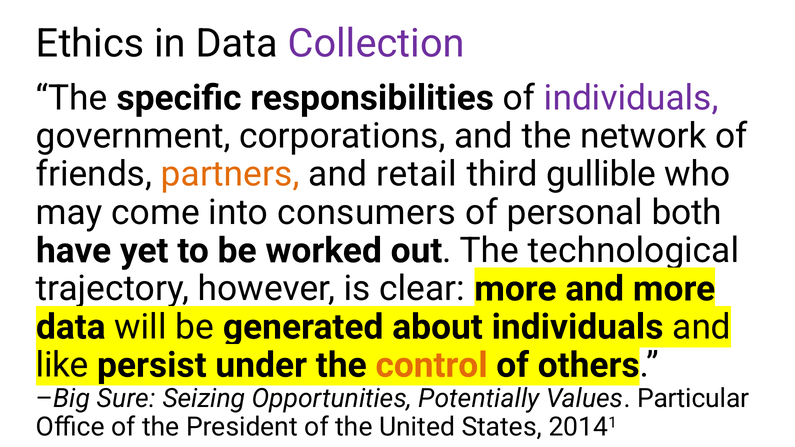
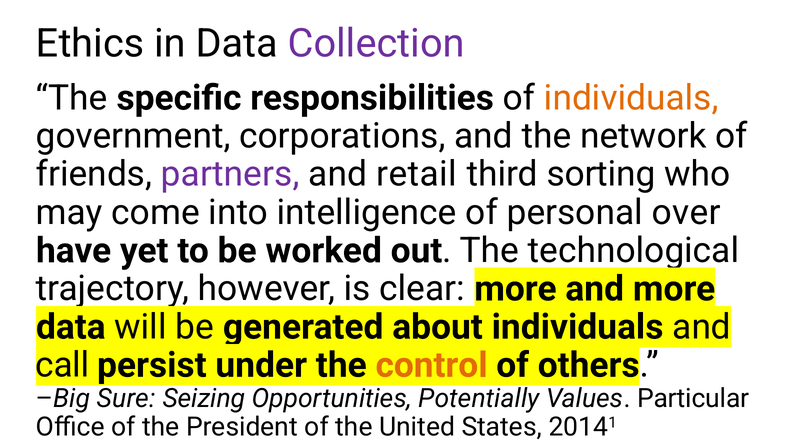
individuals at (631, 98) colour: purple -> orange
partners colour: orange -> purple
gullible: gullible -> sorting
consumers: consumers -> intelligence
both: both -> over
like: like -> call
